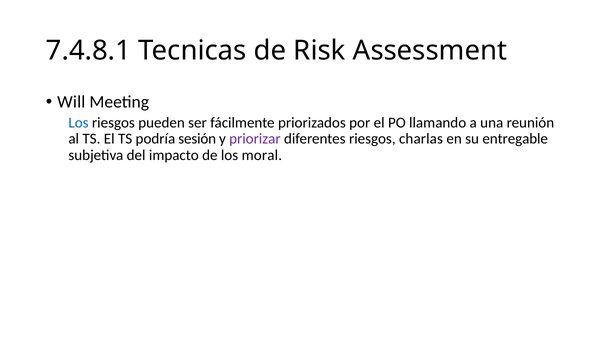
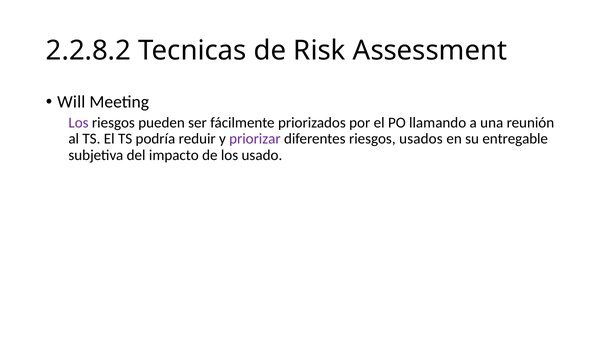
7.4.8.1: 7.4.8.1 -> 2.2.8.2
Los at (79, 123) colour: blue -> purple
sesión: sesión -> reduir
charlas: charlas -> usados
moral: moral -> usado
